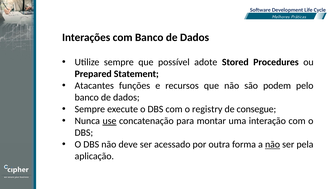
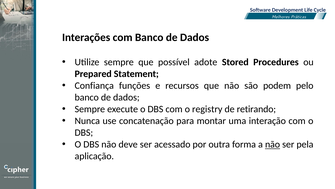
Atacantes: Atacantes -> Confiança
consegue: consegue -> retirando
use underline: present -> none
